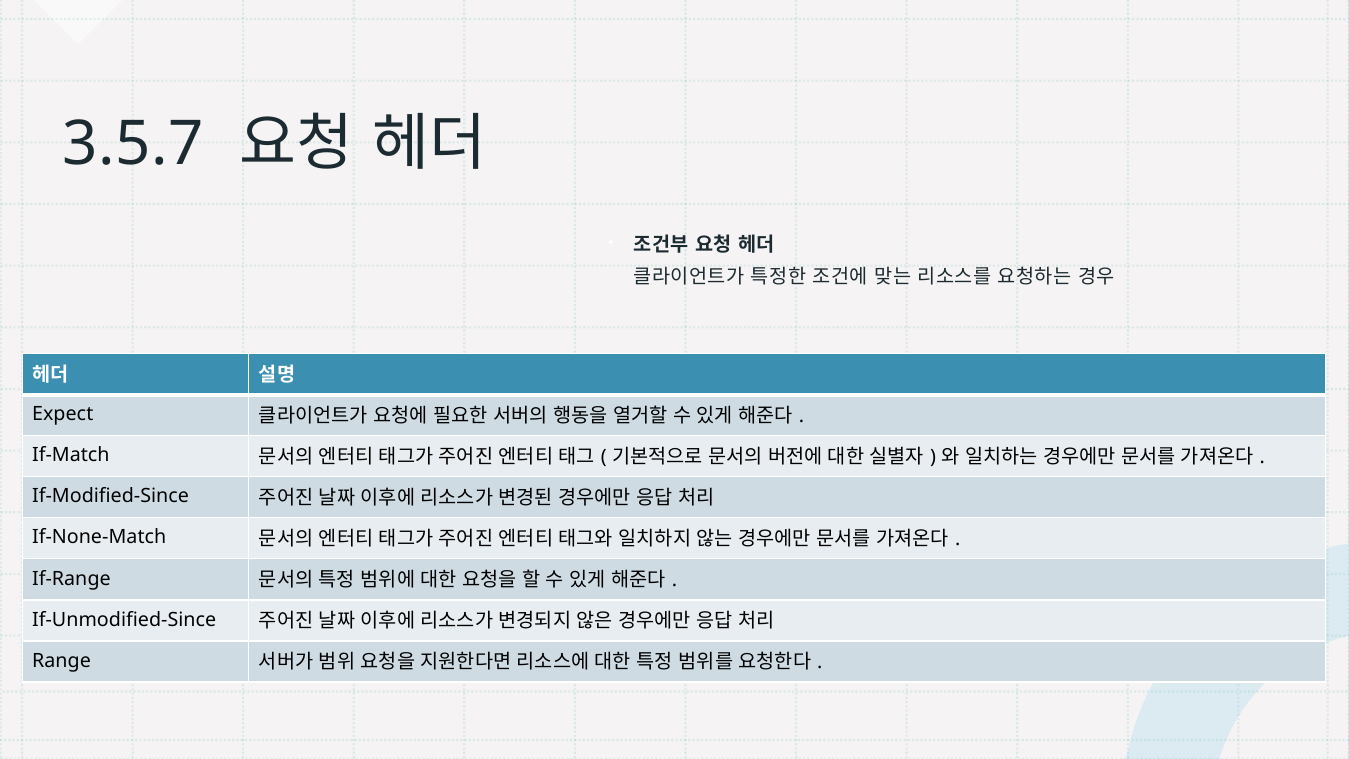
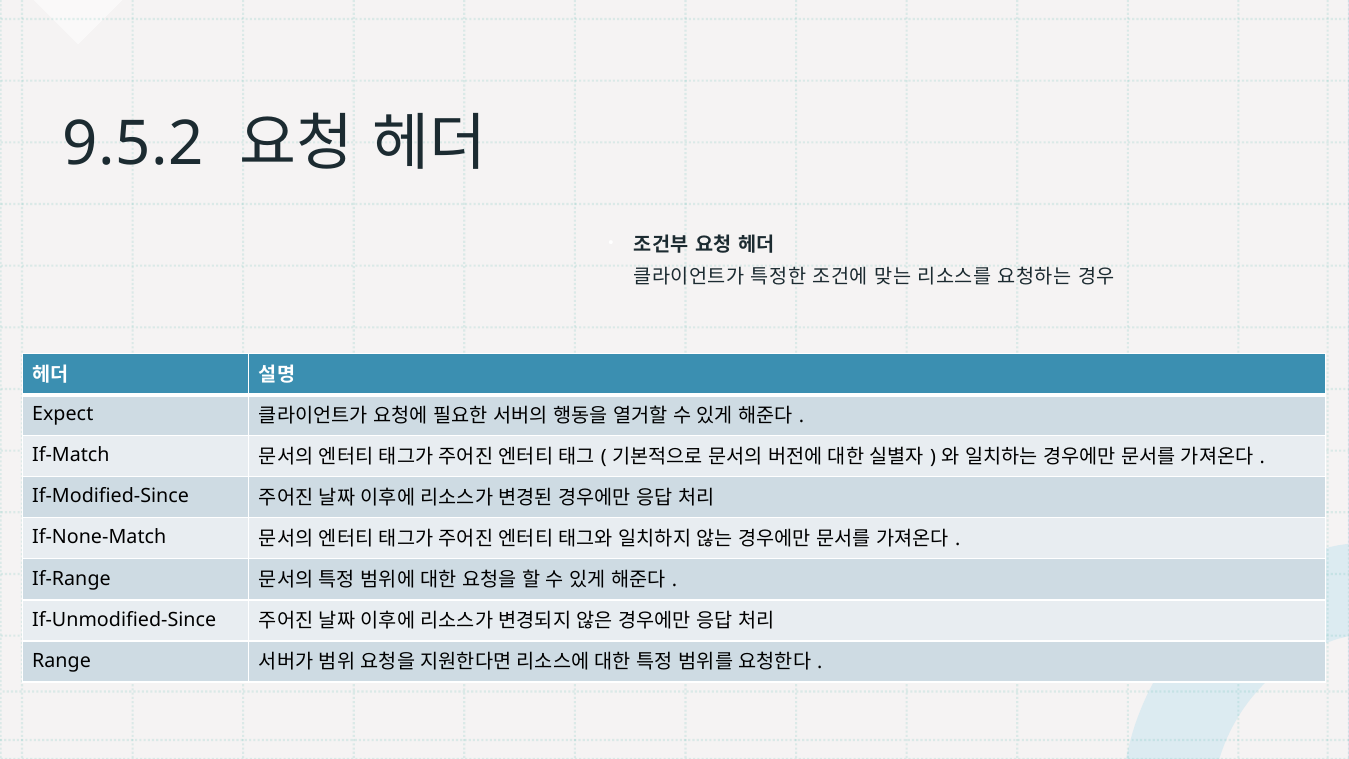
3.5.7: 3.5.7 -> 9.5.2
